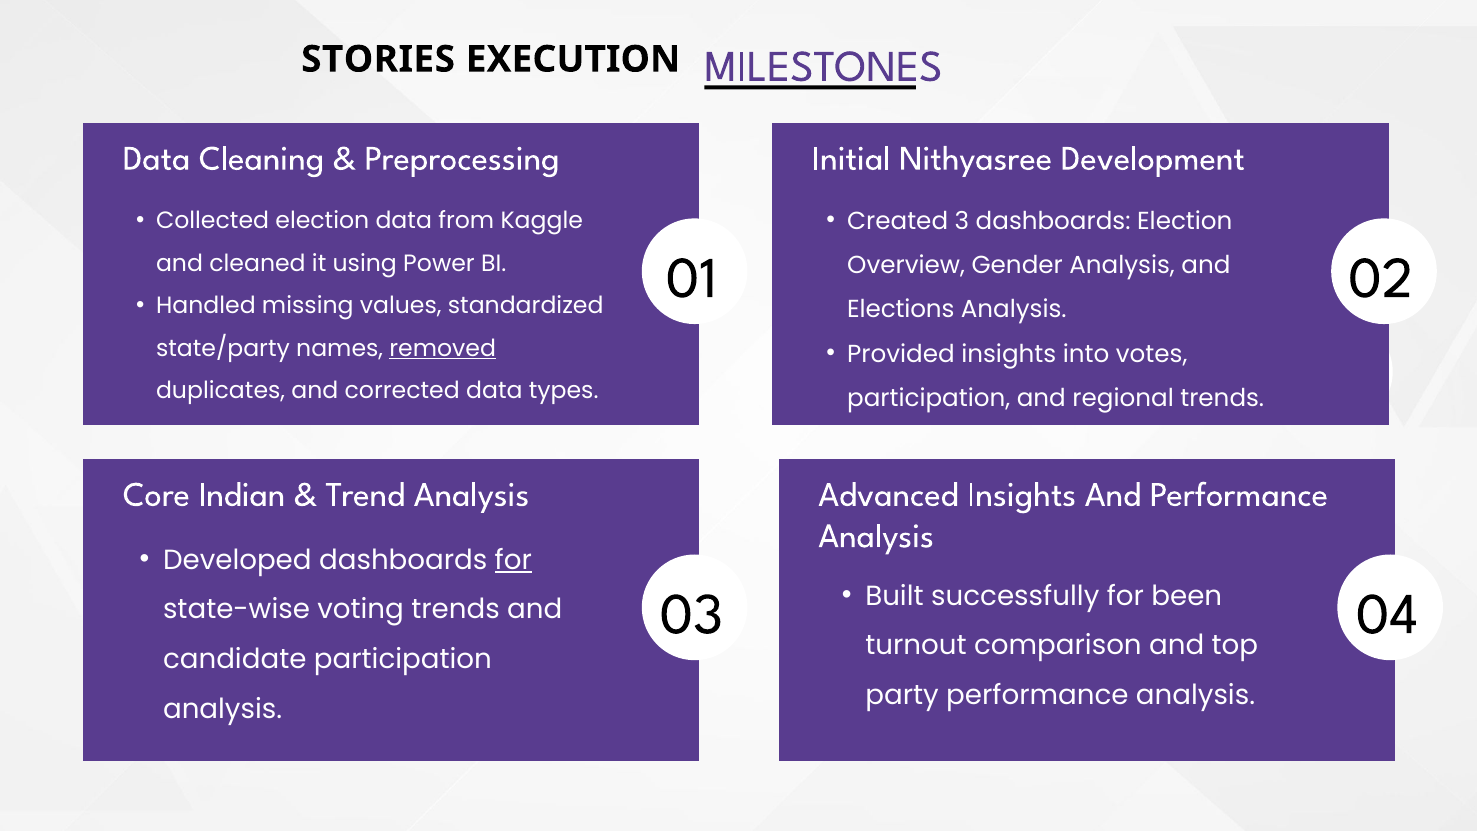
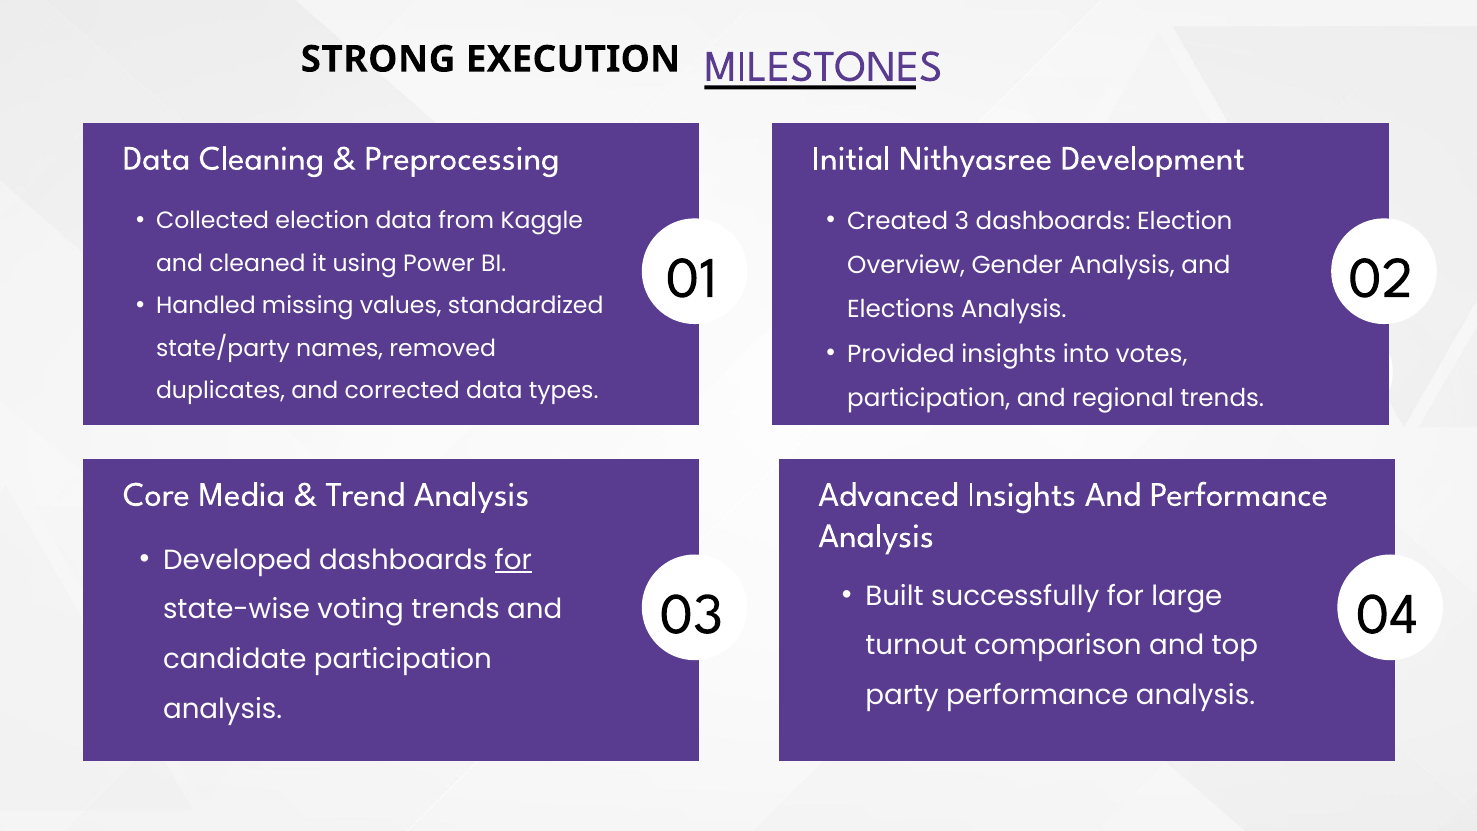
STORIES: STORIES -> STRONG
removed underline: present -> none
Indian: Indian -> Media
been: been -> large
